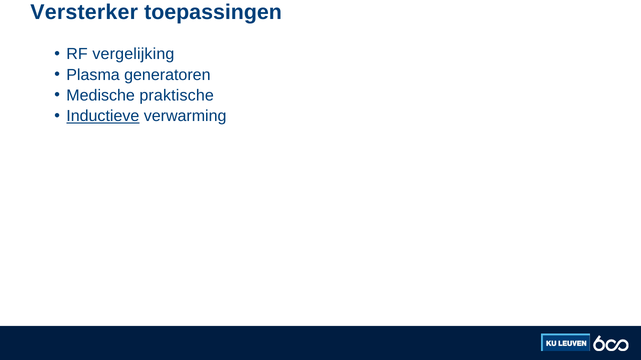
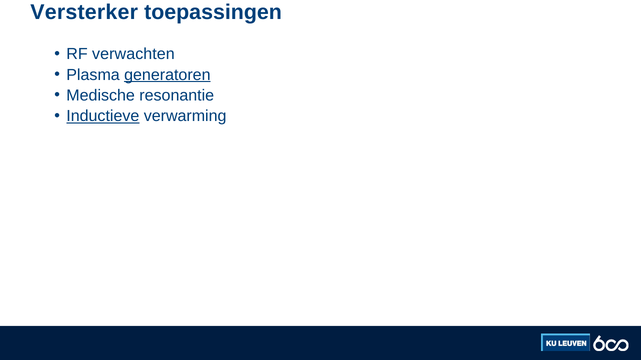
vergelijking: vergelijking -> verwachten
generatoren underline: none -> present
praktische: praktische -> resonantie
